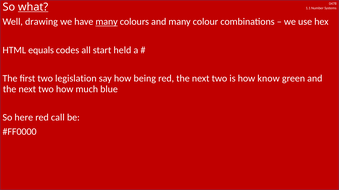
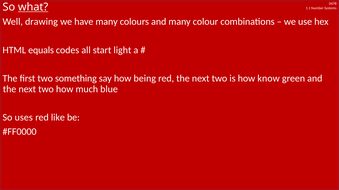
many at (107, 22) underline: present -> none
held: held -> light
legislation: legislation -> something
here: here -> uses
call: call -> like
